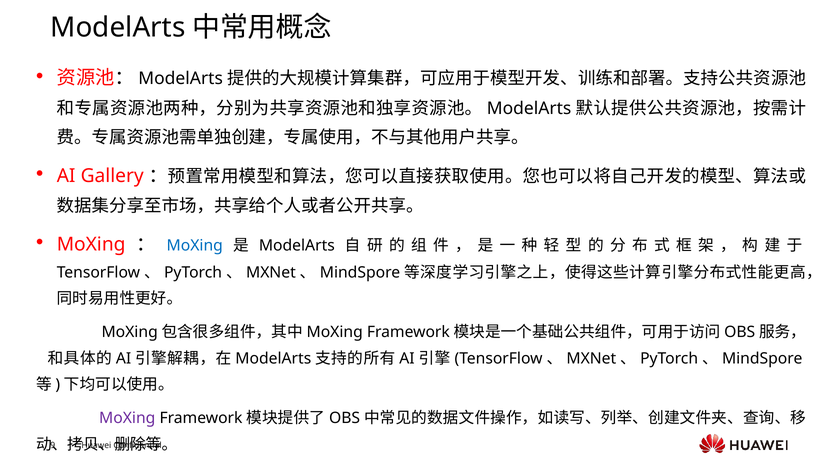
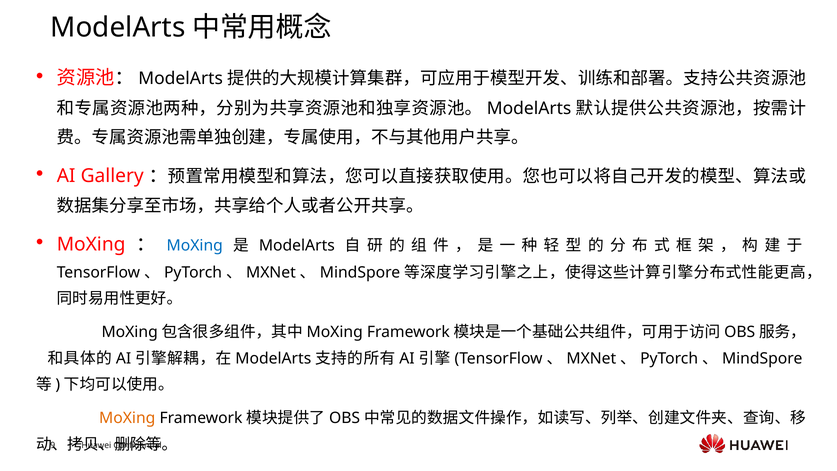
MoXing at (127, 418) colour: purple -> orange
